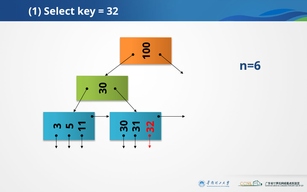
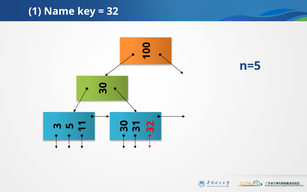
Select: Select -> Name
n=6: n=6 -> n=5
